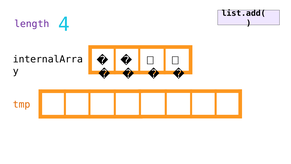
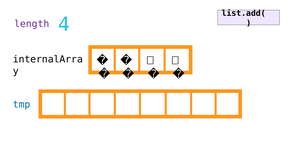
tmp colour: orange -> blue
